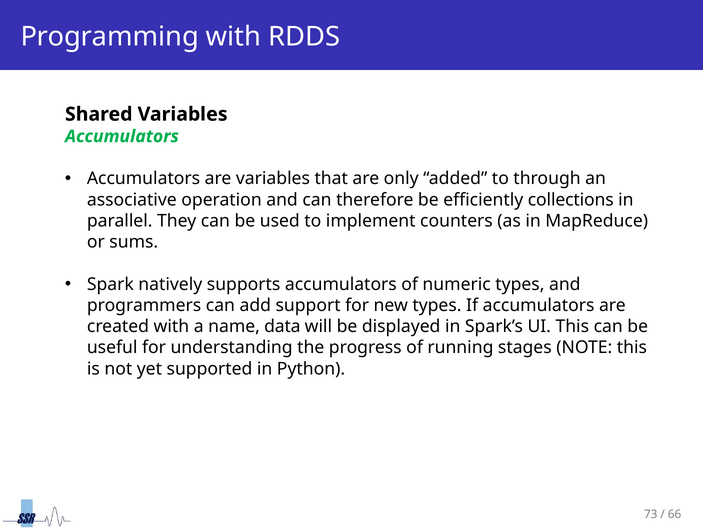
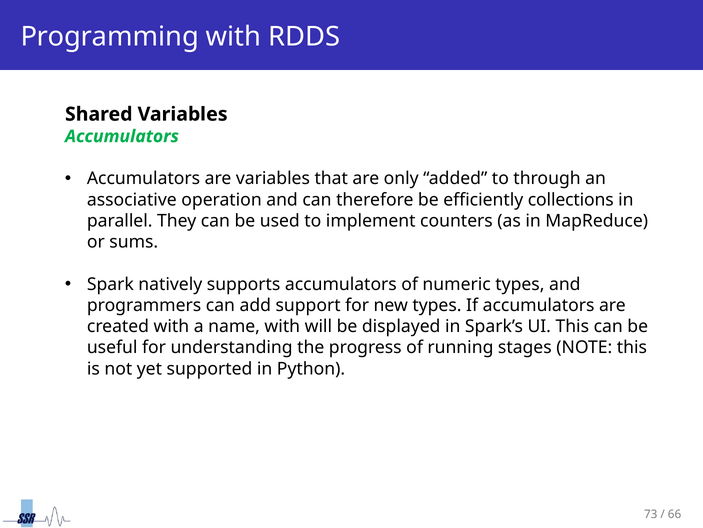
name data: data -> with
